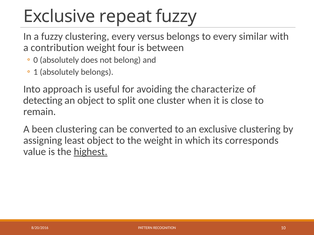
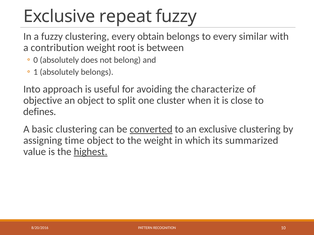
versus: versus -> obtain
four: four -> root
detecting: detecting -> objective
remain: remain -> defines
been: been -> basic
converted underline: none -> present
least: least -> time
corresponds: corresponds -> summarized
